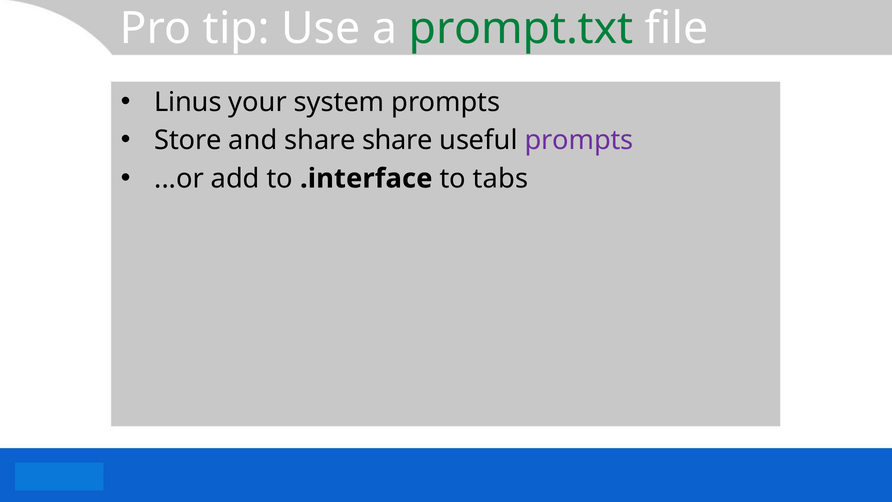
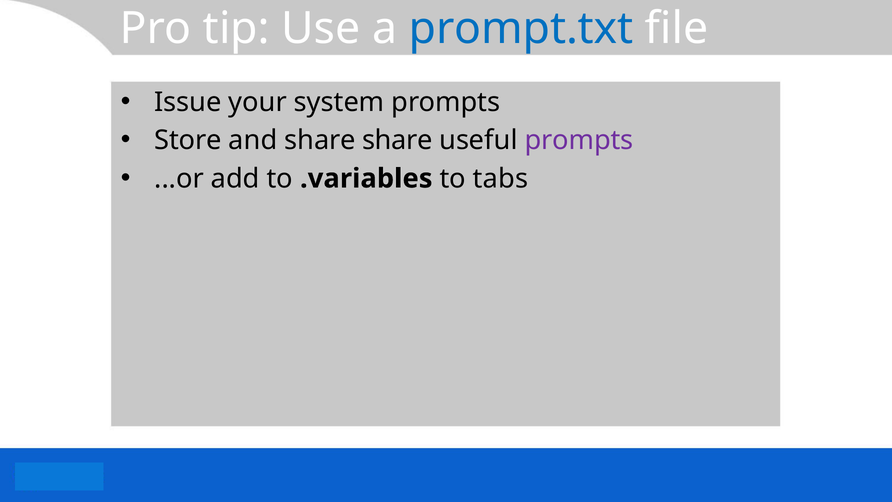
prompt.txt colour: green -> blue
Linus: Linus -> Issue
.interface: .interface -> .variables
